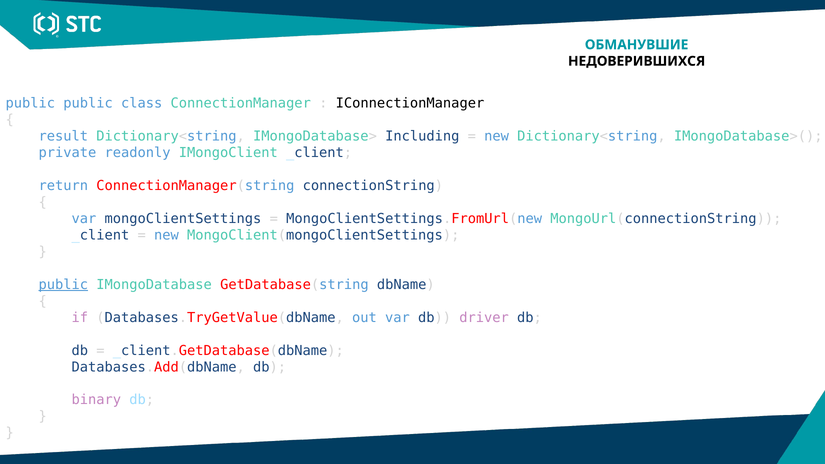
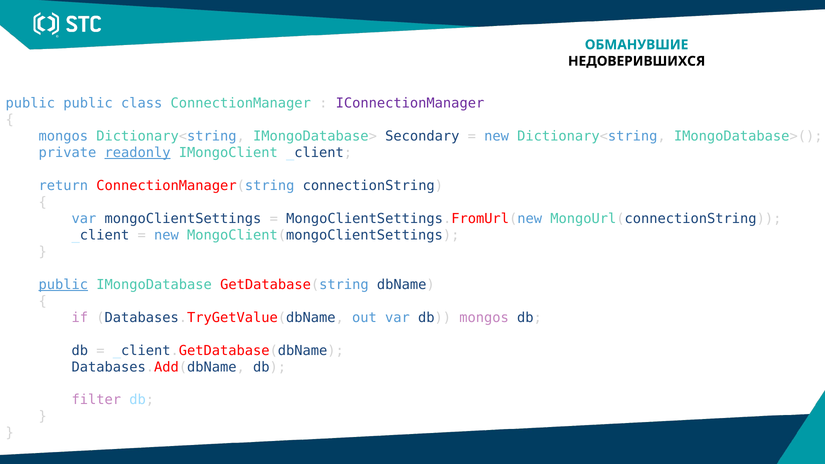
IConnectionManager colour: black -> purple
result at (63, 136): result -> mongos
Including: Including -> Secondary
readonly underline: none -> present
db driver: driver -> mongos
binary: binary -> filter
